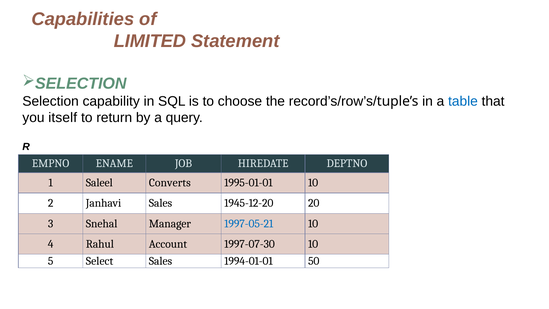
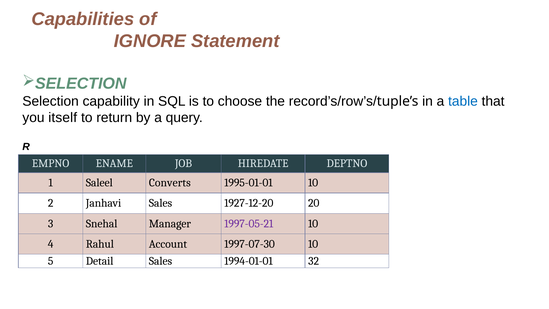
LIMITED: LIMITED -> IGNORE
1945-12-20: 1945-12-20 -> 1927-12-20
1997-05-21 colour: blue -> purple
Select: Select -> Detail
50: 50 -> 32
